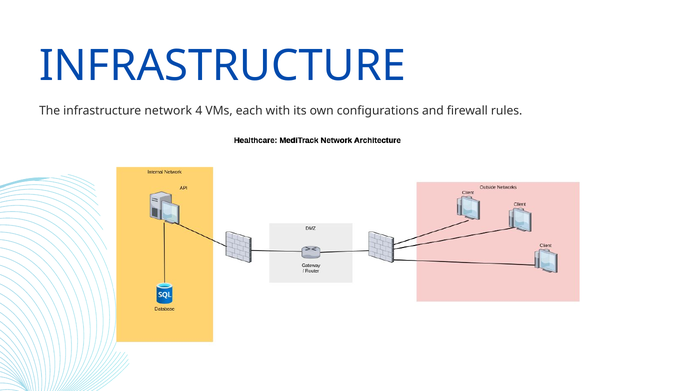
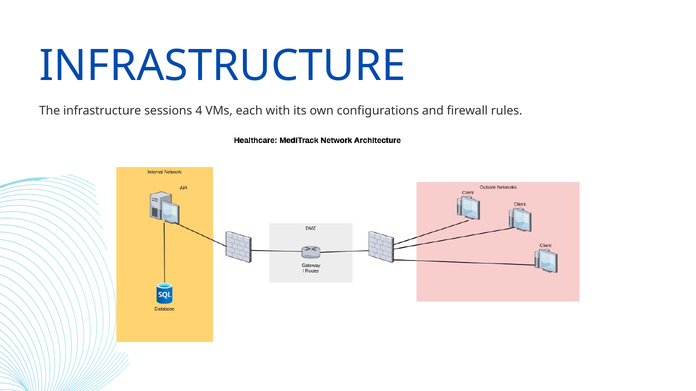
network: network -> sessions
